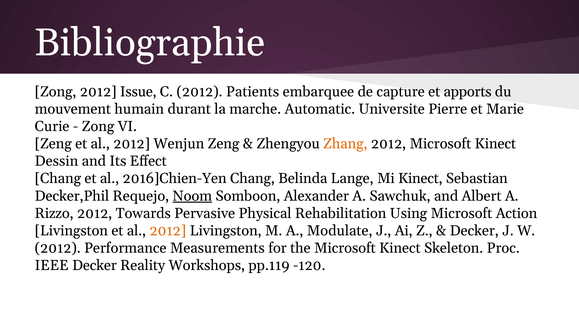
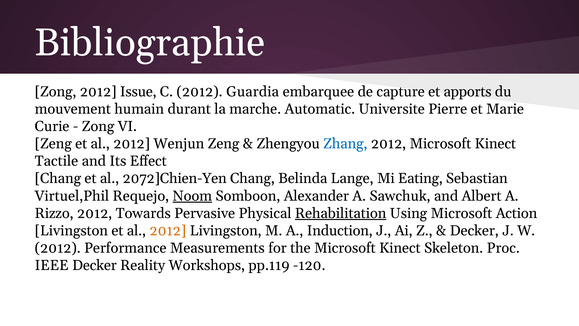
Patients: Patients -> Guardia
Zhang colour: orange -> blue
Dessin: Dessin -> Tactile
2016]Chien-Yen: 2016]Chien-Yen -> 2072]Chien-Yen
Mi Kinect: Kinect -> Eating
Decker,Phil: Decker,Phil -> Virtuel,Phil
Rehabilitation underline: none -> present
Modulate: Modulate -> Induction
